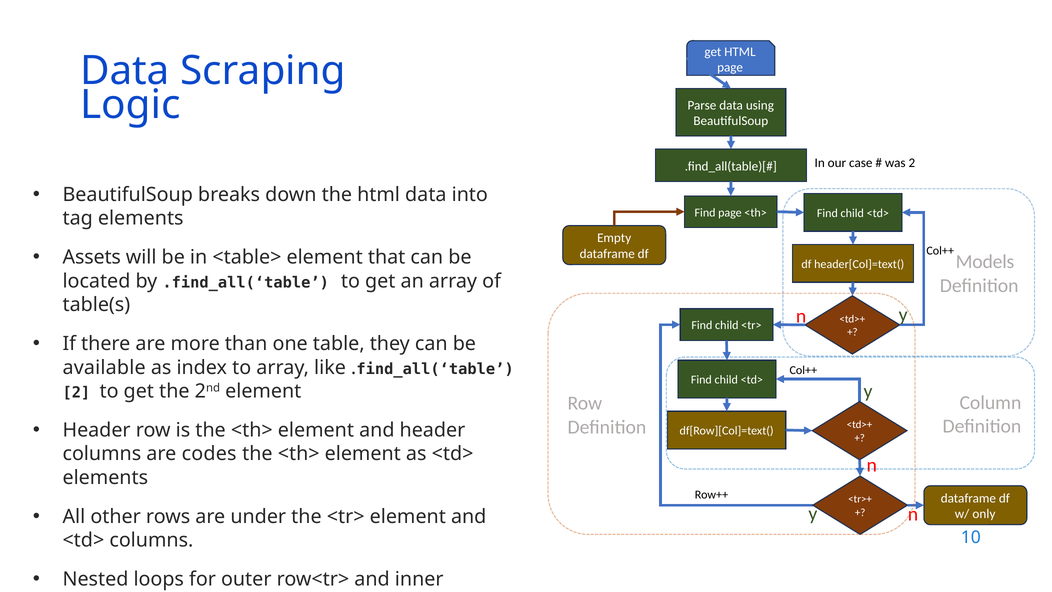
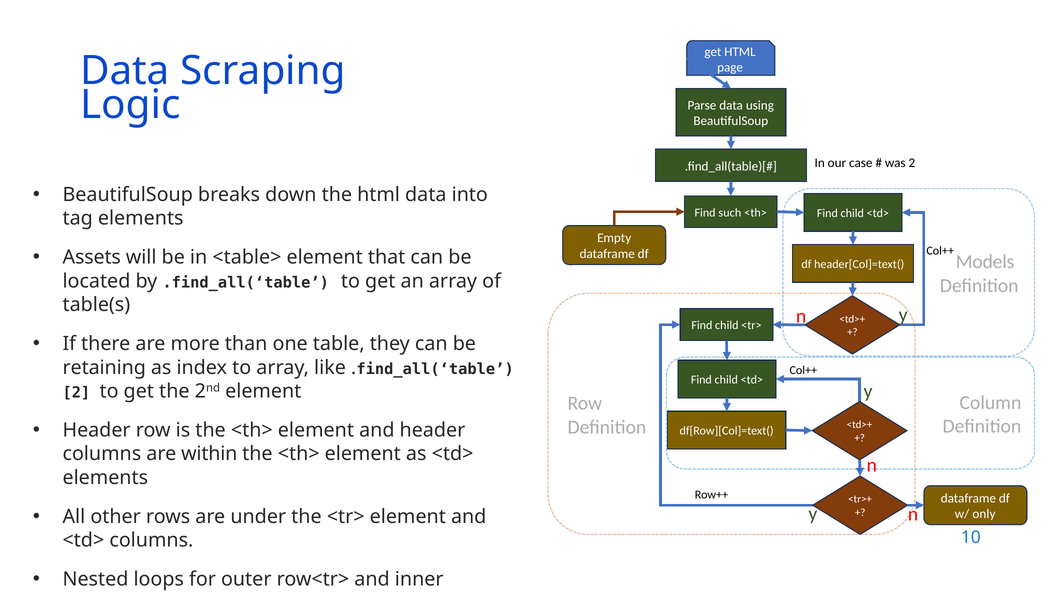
Find page: page -> such
available: available -> retaining
codes: codes -> within
